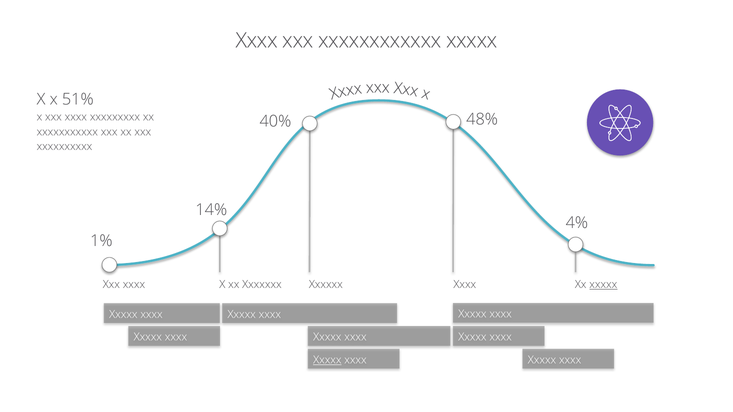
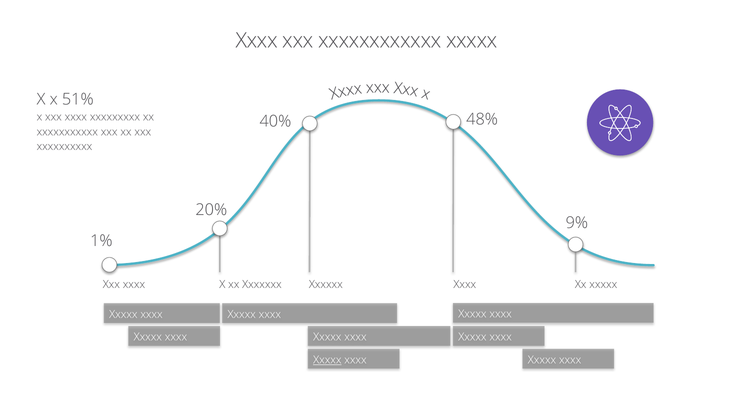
14%: 14% -> 20%
4%: 4% -> 9%
xxxxx at (603, 285) underline: present -> none
